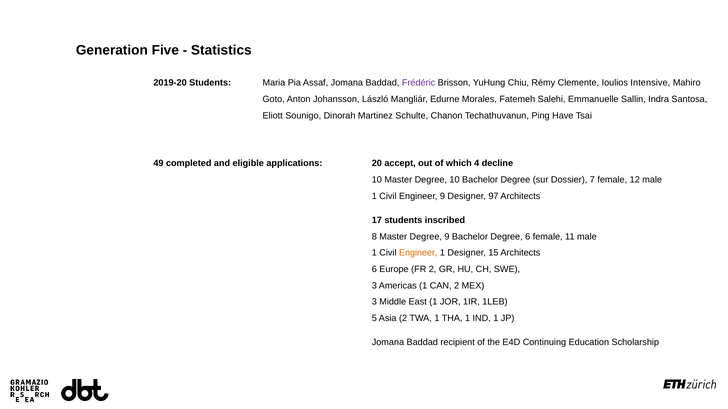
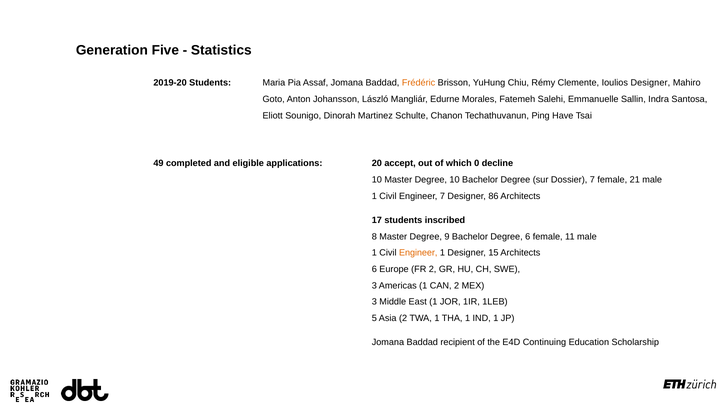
Frédéric colour: purple -> orange
Ioulios Intensive: Intensive -> Designer
4: 4 -> 0
12: 12 -> 21
Engineer 9: 9 -> 7
97: 97 -> 86
